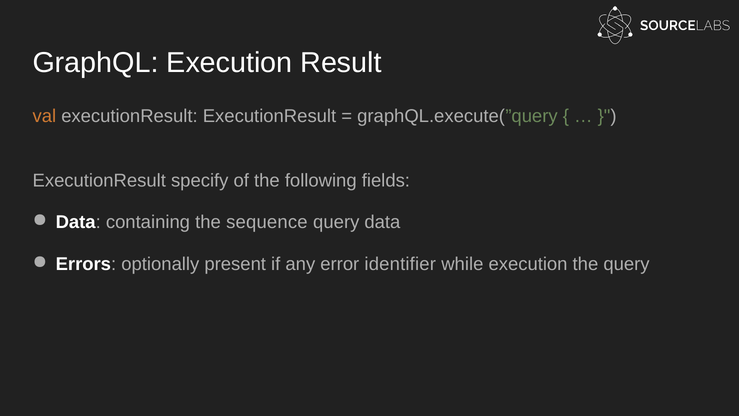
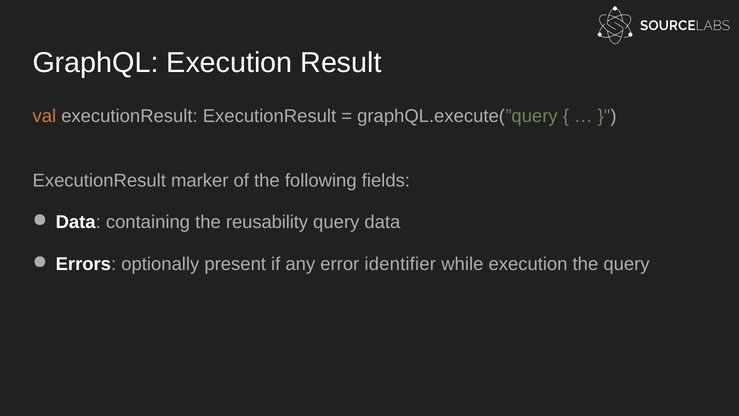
specify: specify -> marker
sequence: sequence -> reusability
